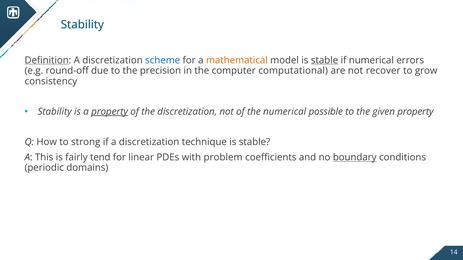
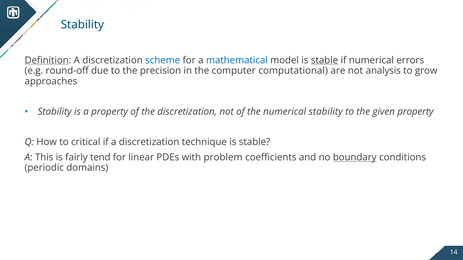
mathematical colour: orange -> blue
recover: recover -> analysis
consistency: consistency -> approaches
property at (110, 112) underline: present -> none
numerical possible: possible -> stability
strong: strong -> critical
